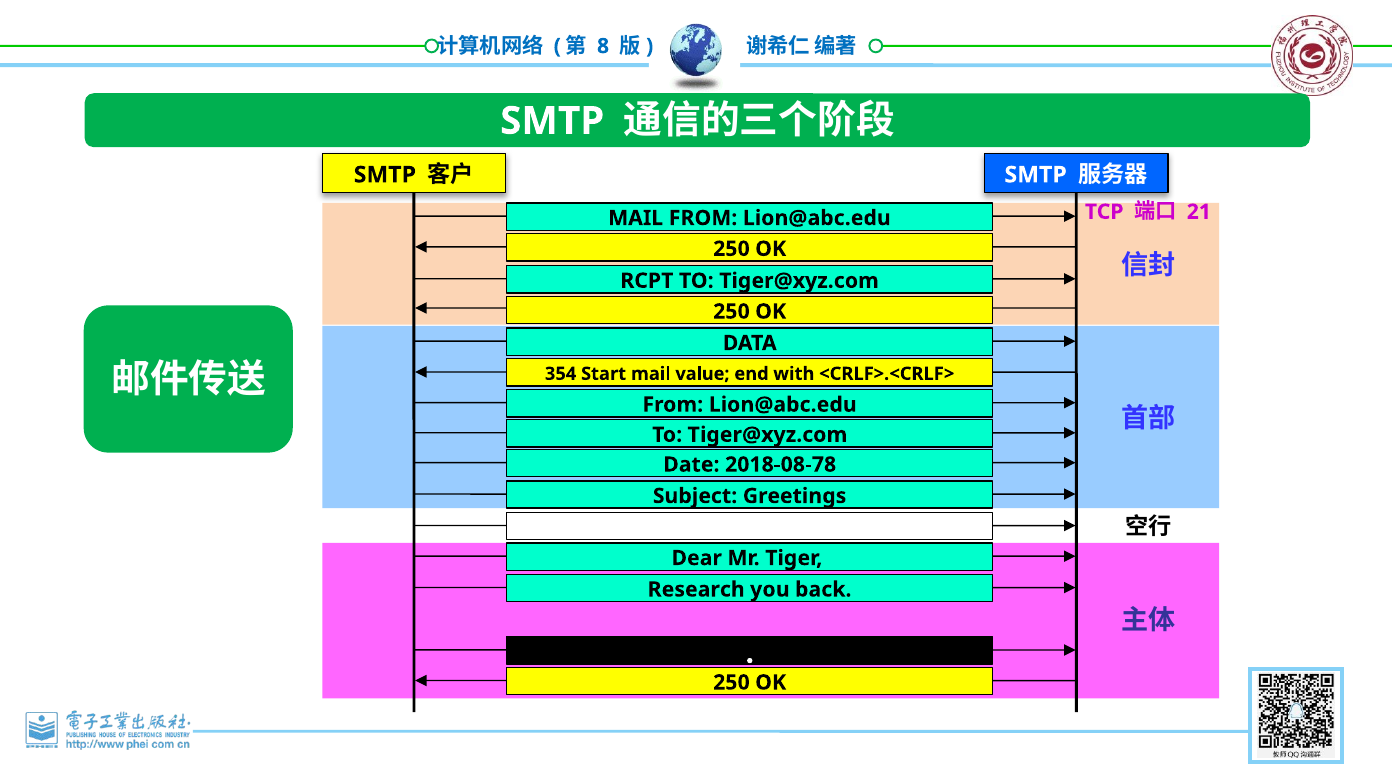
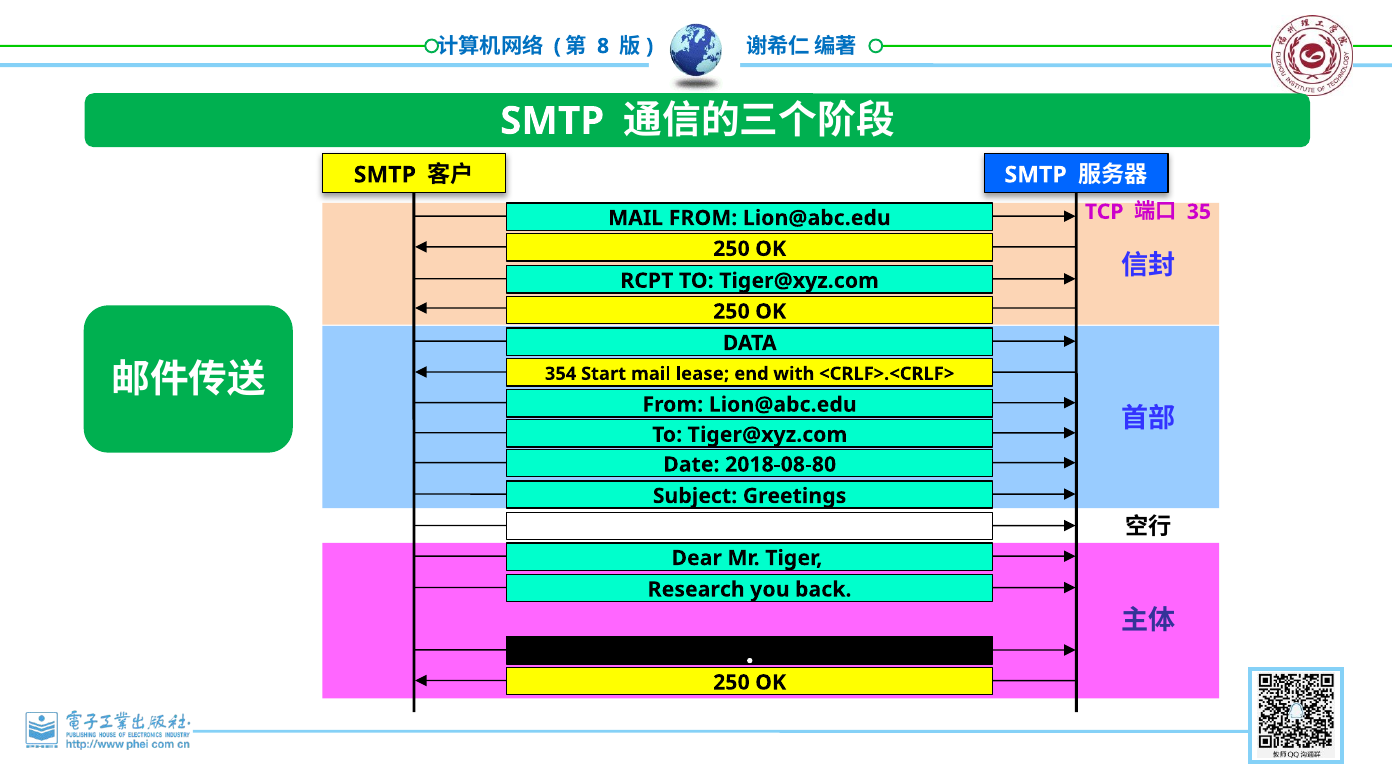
21: 21 -> 35
value: value -> lease
2018-08-78: 2018-08-78 -> 2018-08-80
